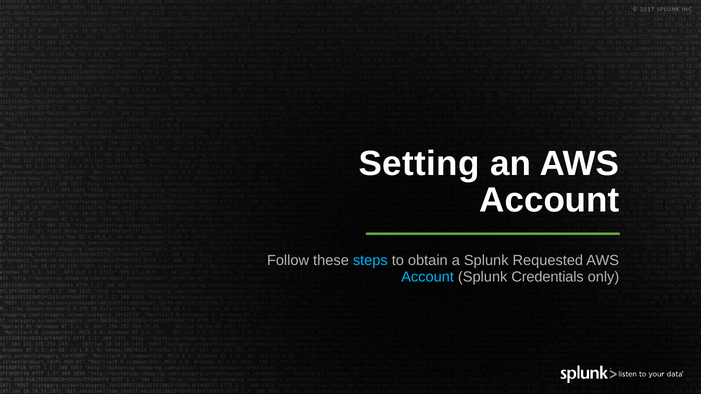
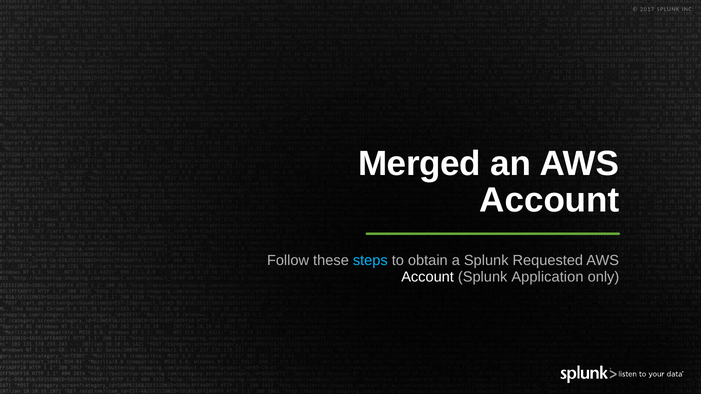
Setting: Setting -> Merged
Account at (428, 277) colour: light blue -> white
Credentials: Credentials -> Application
